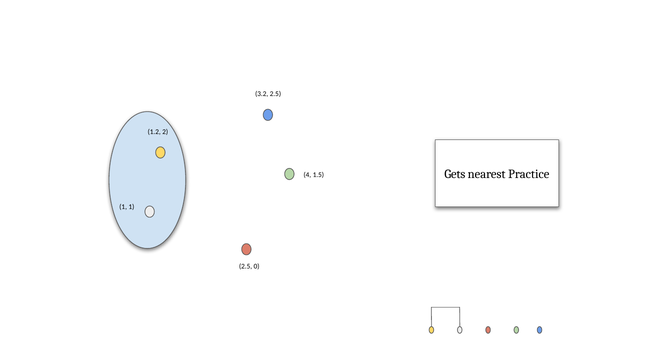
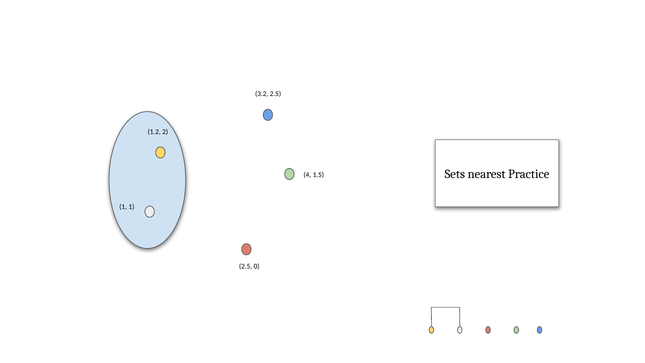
Gets: Gets -> Sets
